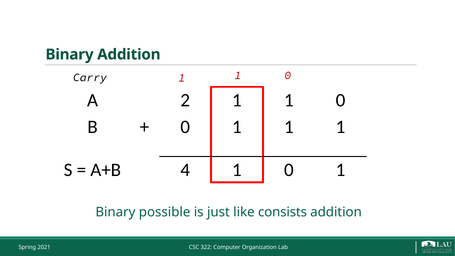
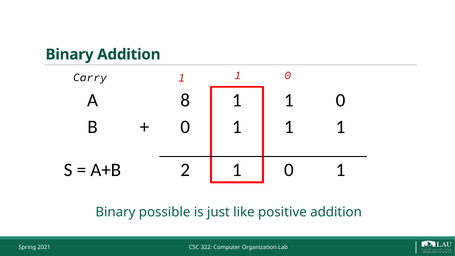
2: 2 -> 8
4: 4 -> 2
consists: consists -> positive
